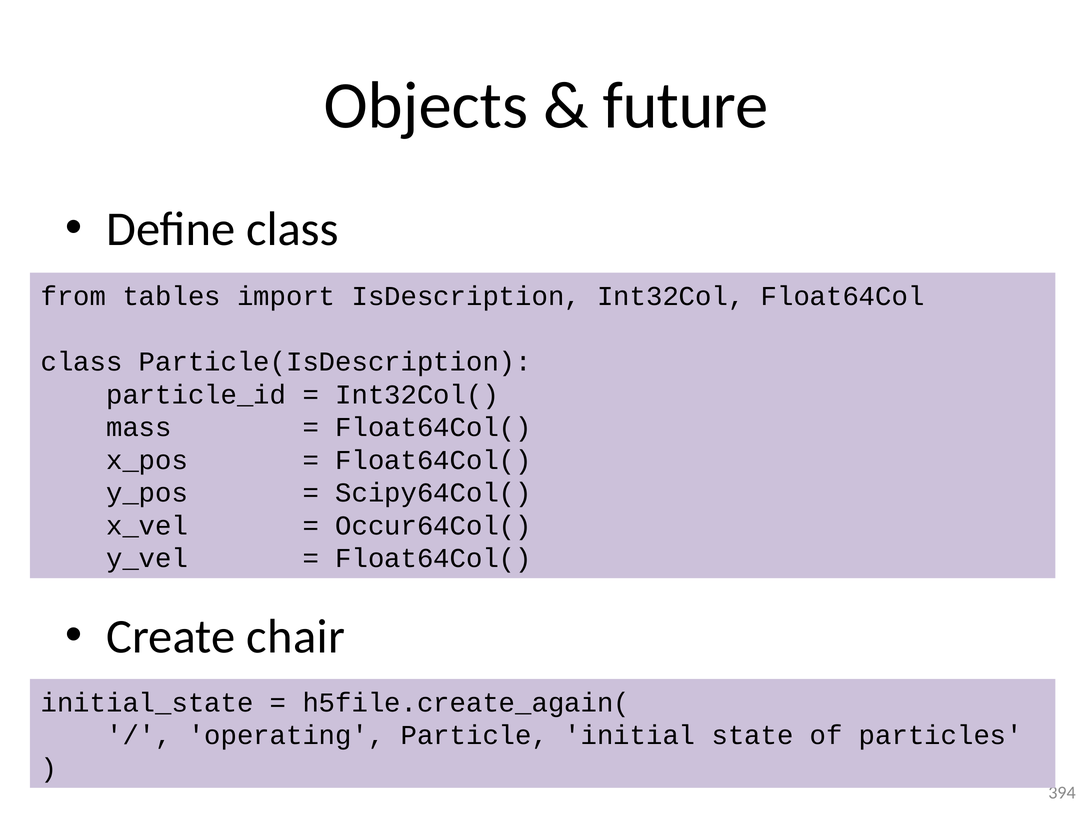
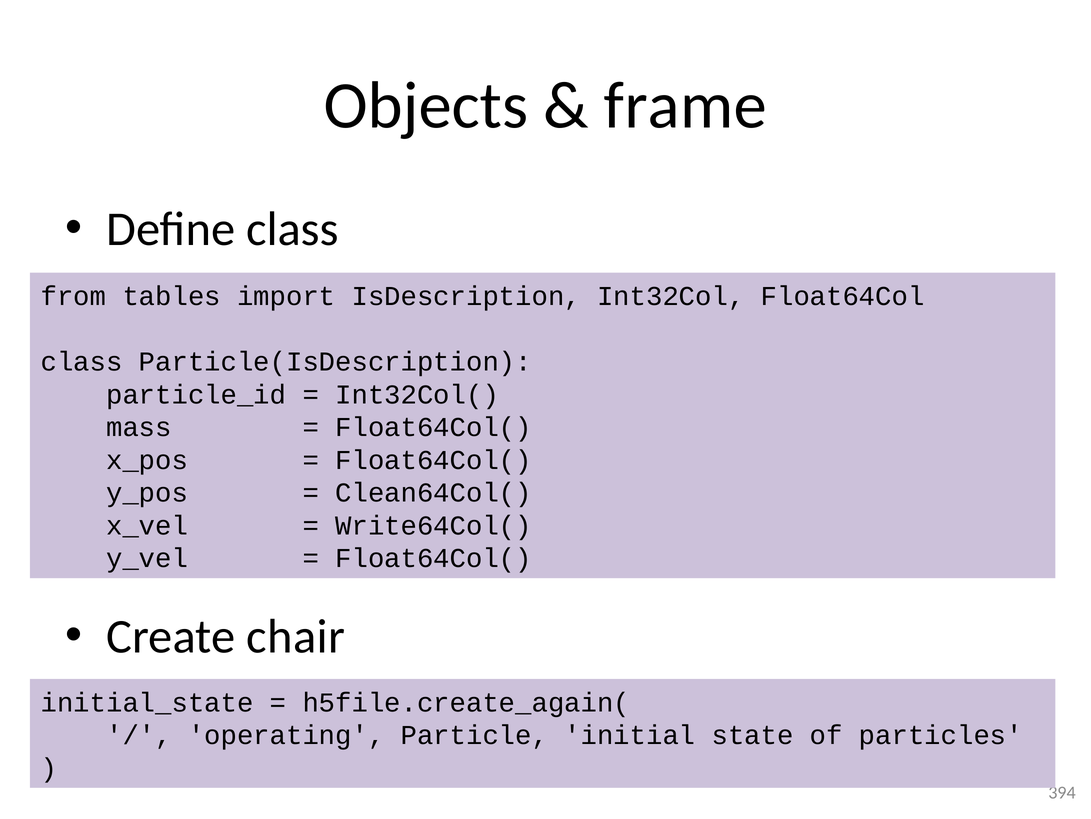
future: future -> frame
Scipy64Col(: Scipy64Col( -> Clean64Col(
Occur64Col(: Occur64Col( -> Write64Col(
